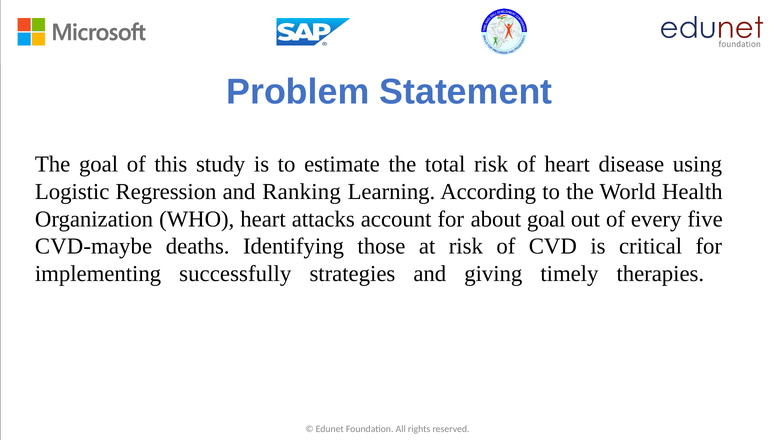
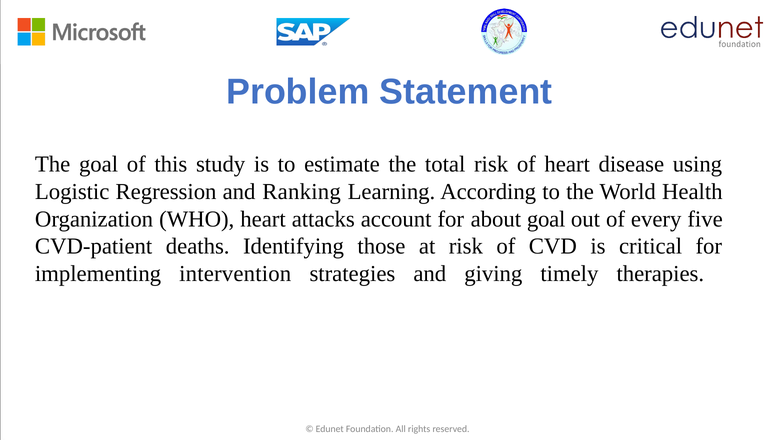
CVD-maybe: CVD-maybe -> CVD-patient
successfully: successfully -> intervention
